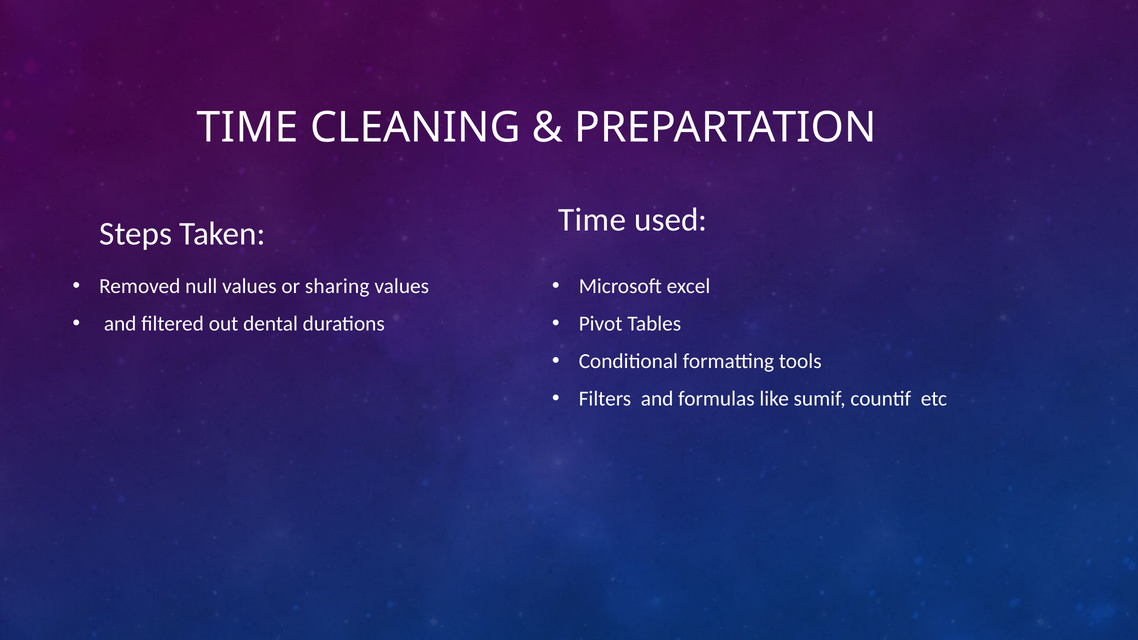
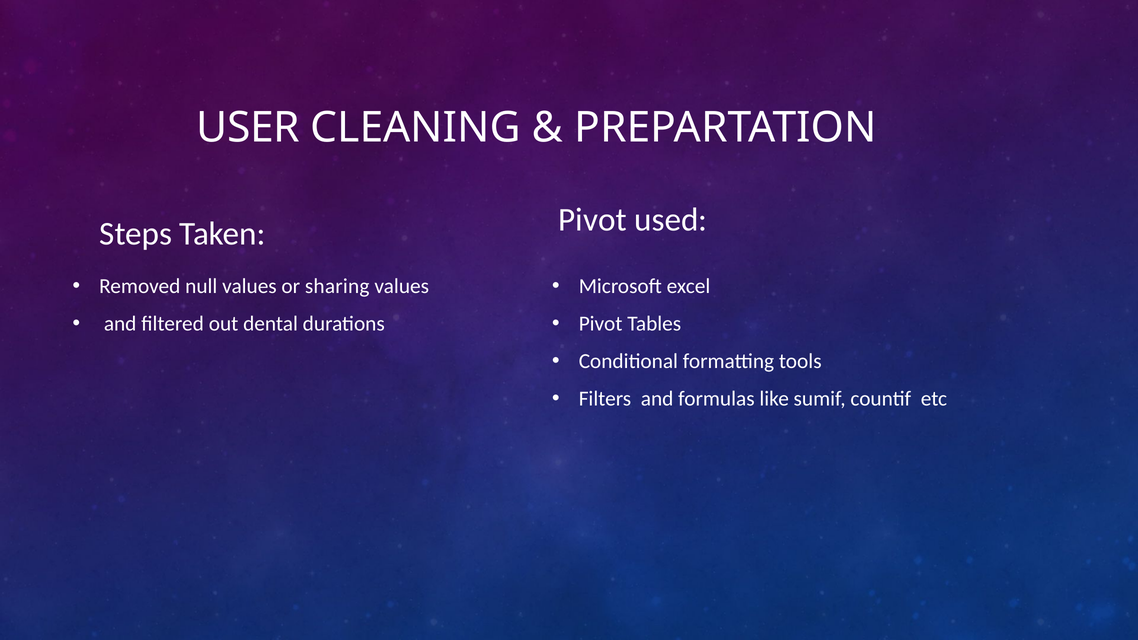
TIME at (248, 128): TIME -> USER
Time at (592, 220): Time -> Pivot
